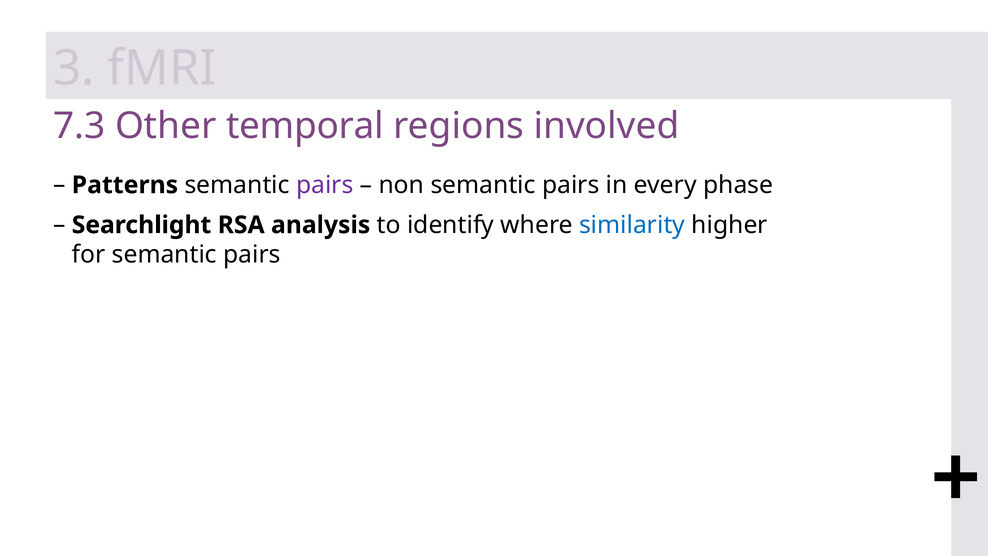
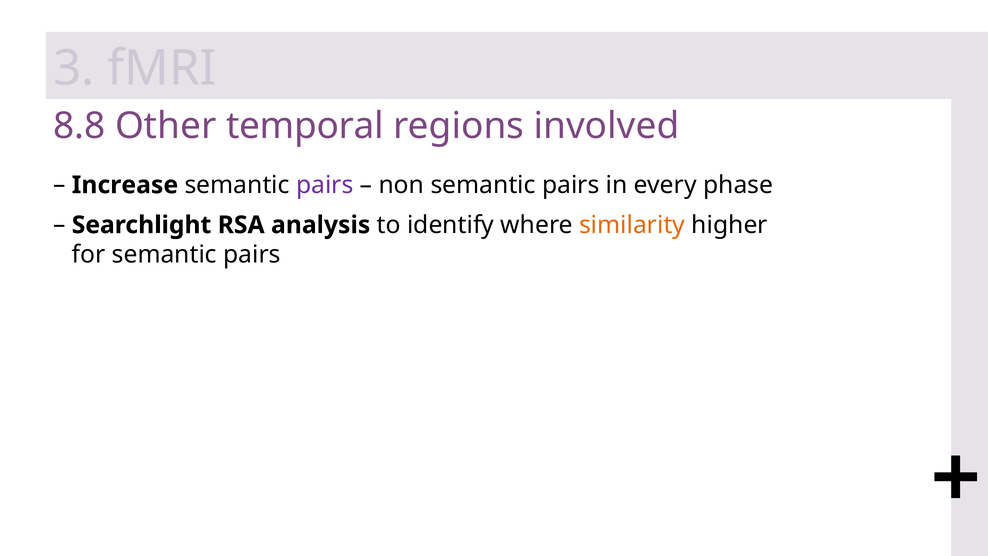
7.3: 7.3 -> 8.8
Patterns: Patterns -> Increase
similarity colour: blue -> orange
